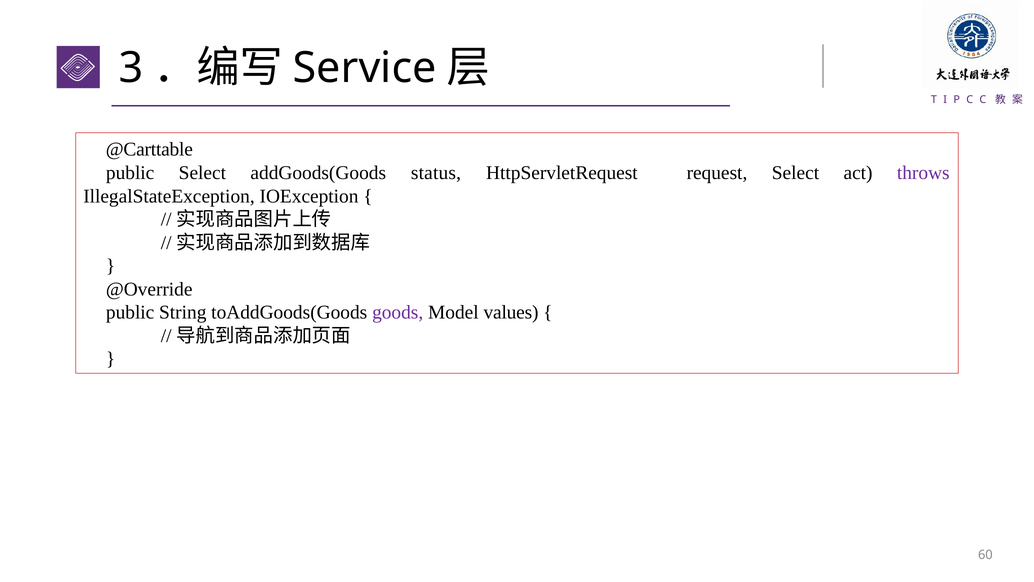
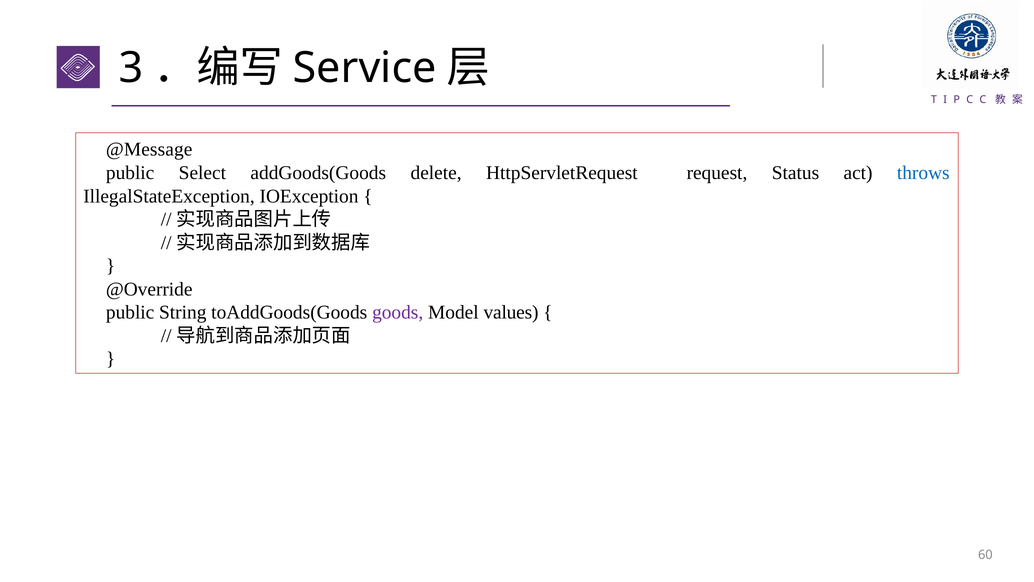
@Carttable: @Carttable -> @Message
status: status -> delete
request Select: Select -> Status
throws colour: purple -> blue
